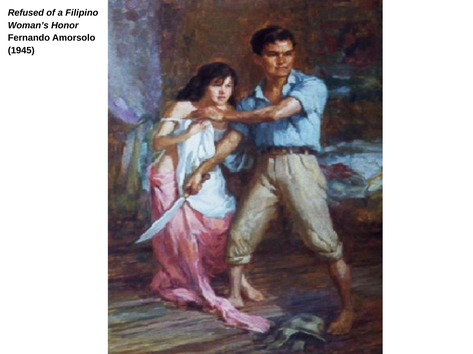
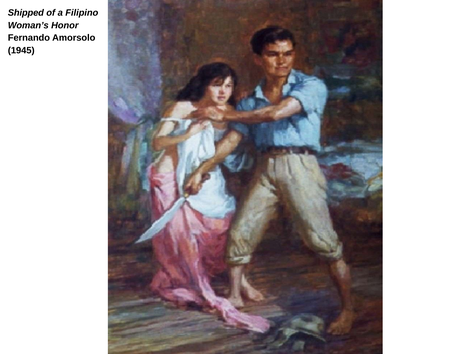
Refused: Refused -> Shipped
